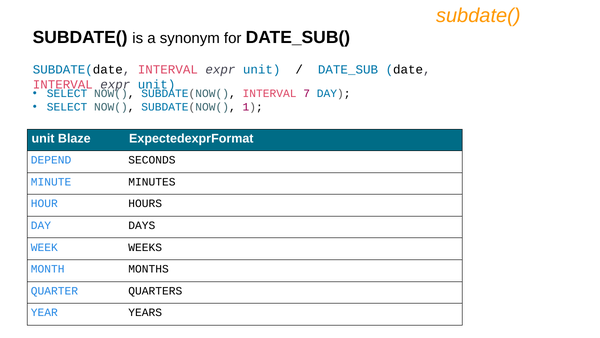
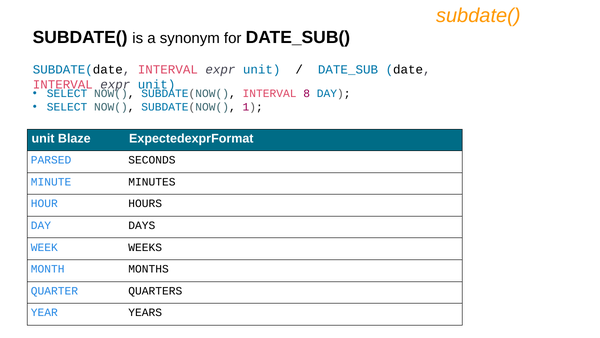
7: 7 -> 8
DEPEND: DEPEND -> PARSED
